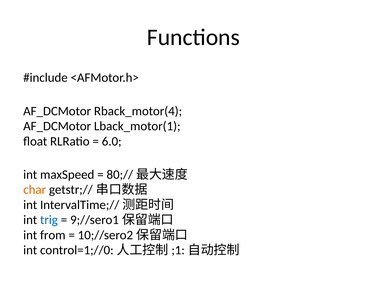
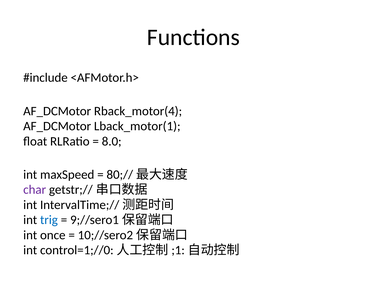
6.0: 6.0 -> 8.0
char colour: orange -> purple
from: from -> once
